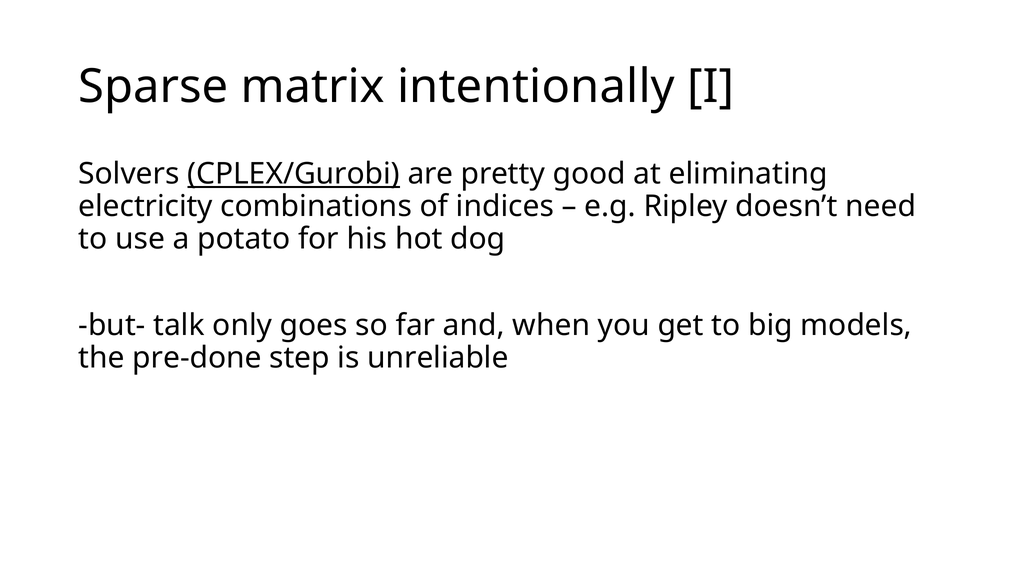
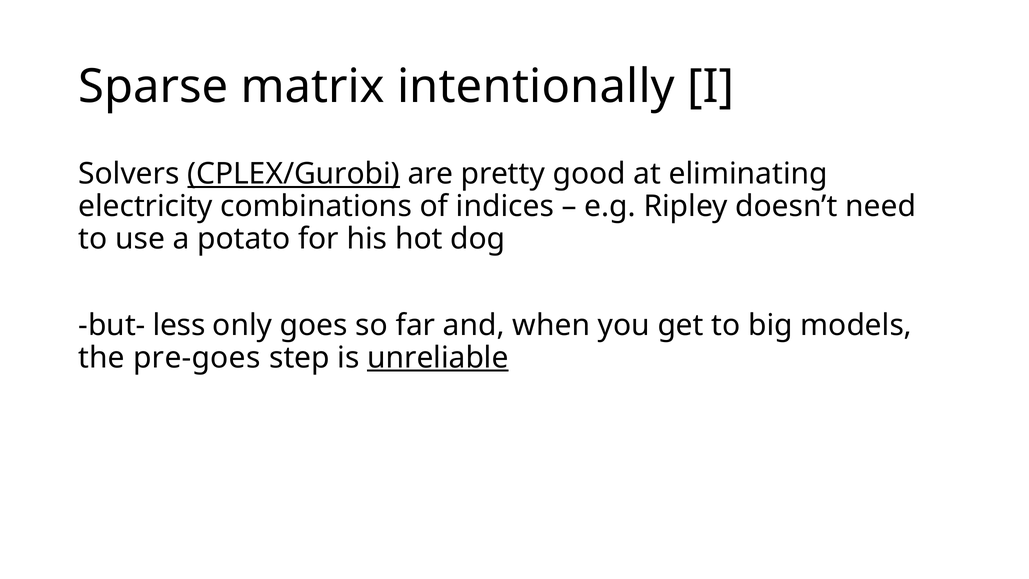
talk: talk -> less
pre-done: pre-done -> pre-goes
unreliable underline: none -> present
